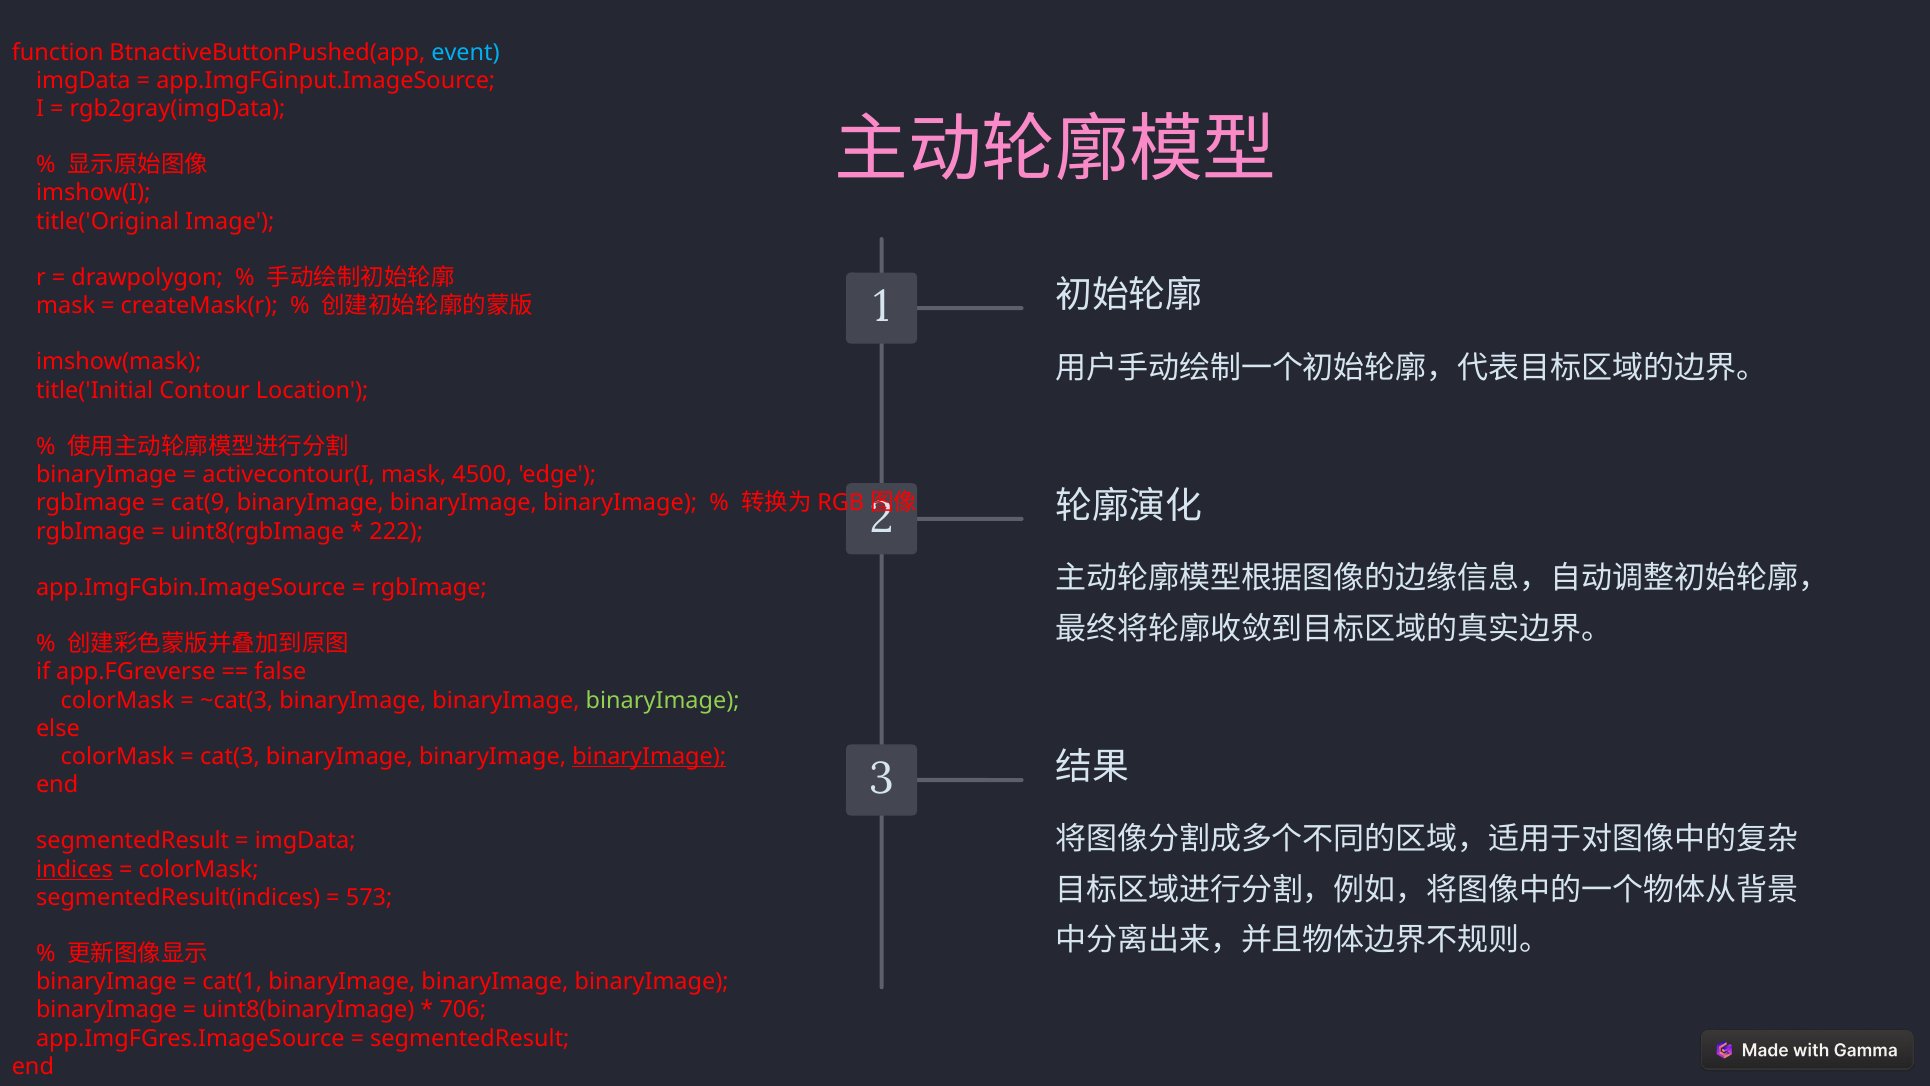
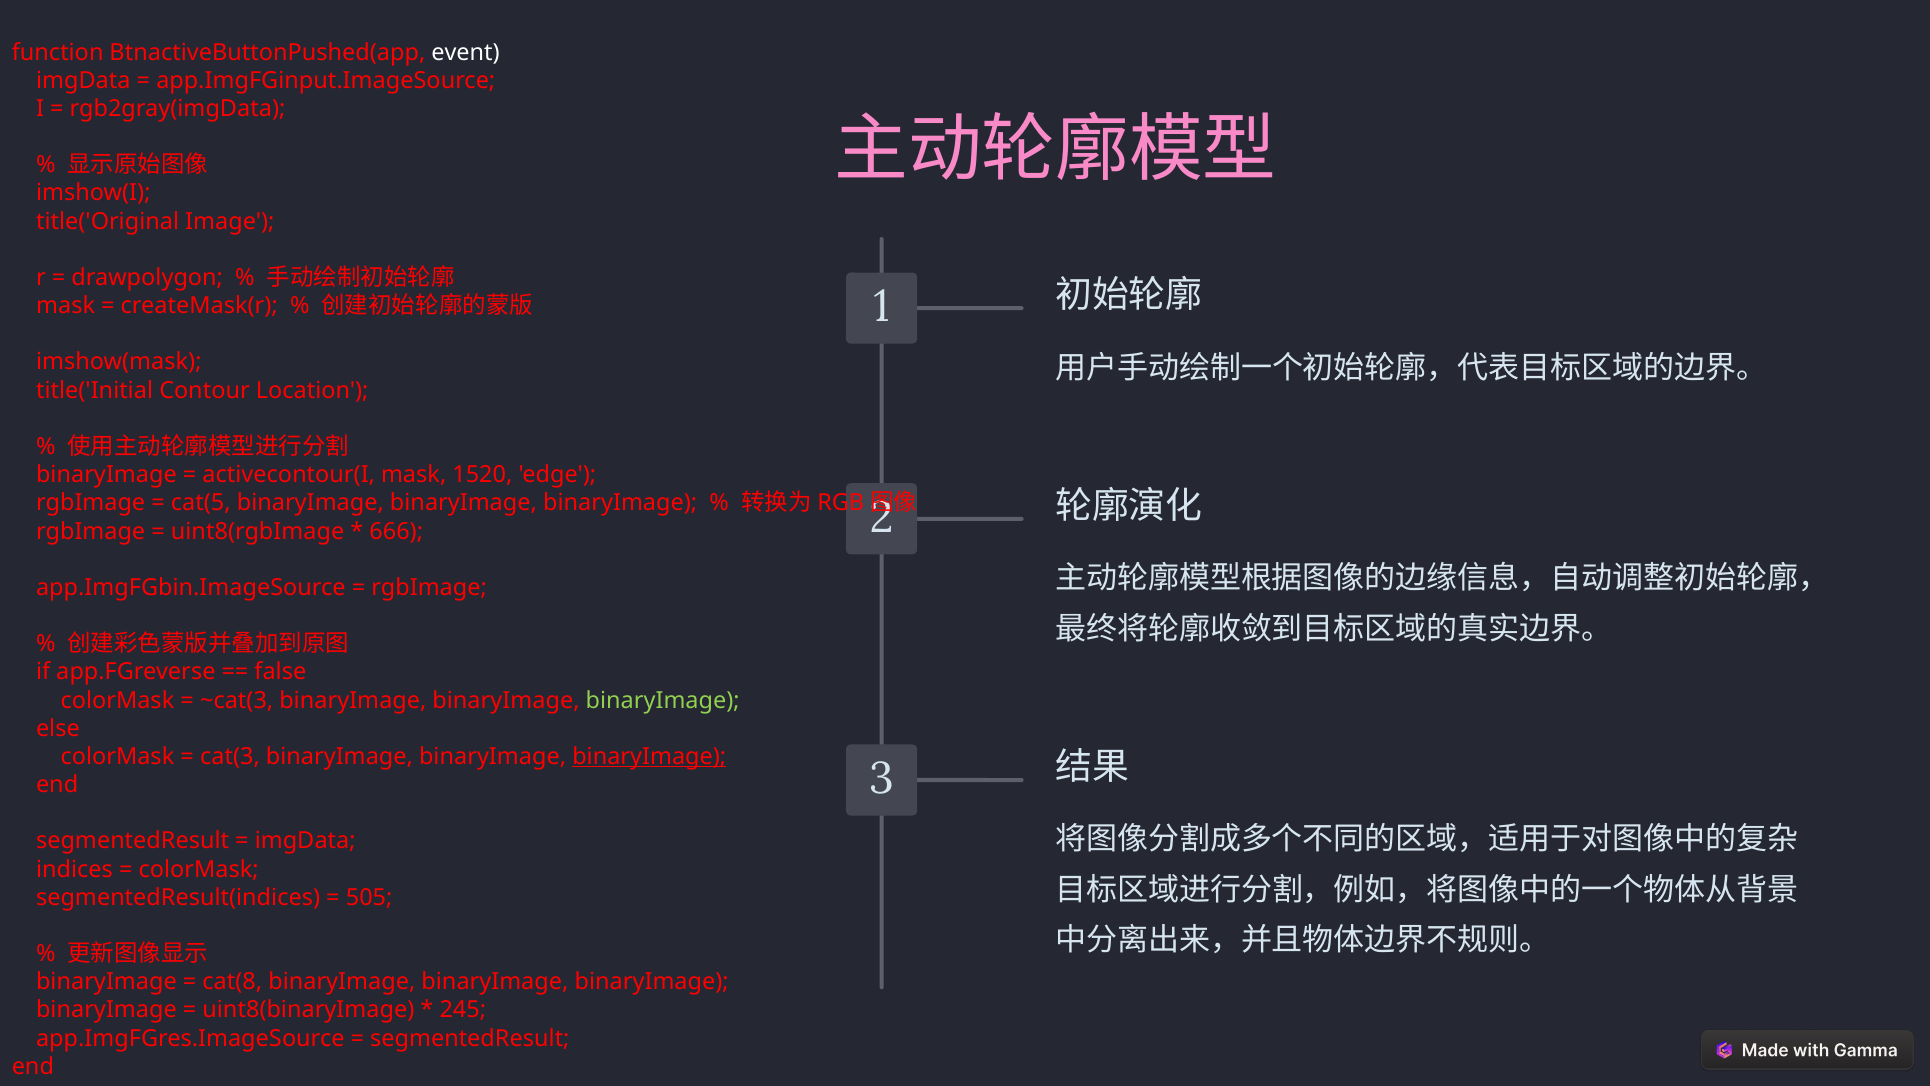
event colour: light blue -> white
4500: 4500 -> 1520
cat(9: cat(9 -> cat(5
222: 222 -> 666
indices underline: present -> none
573: 573 -> 505
cat(1: cat(1 -> cat(8
706: 706 -> 245
